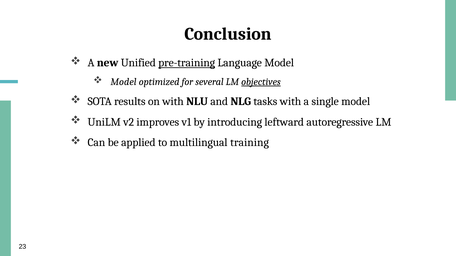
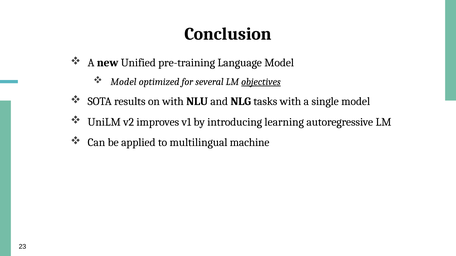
pre-training underline: present -> none
leftward: leftward -> learning
training: training -> machine
